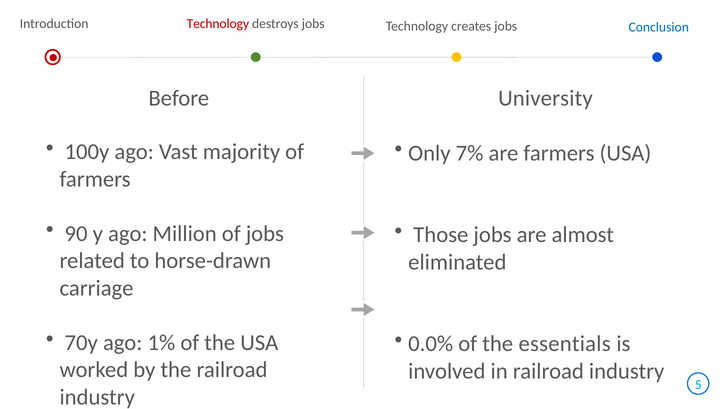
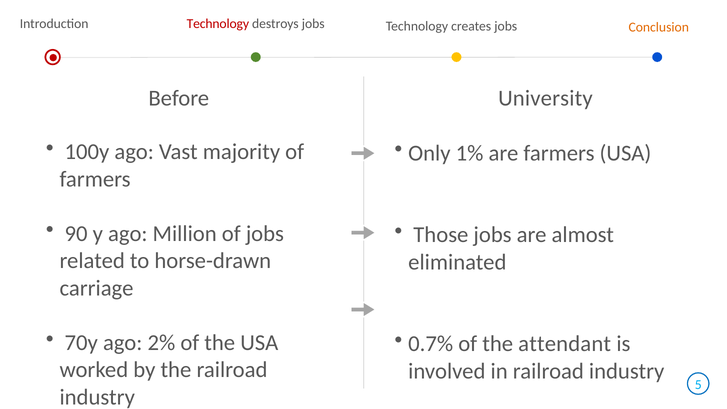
Conclusion colour: blue -> orange
7%: 7% -> 1%
1%: 1% -> 2%
0.0%: 0.0% -> 0.7%
essentials: essentials -> attendant
